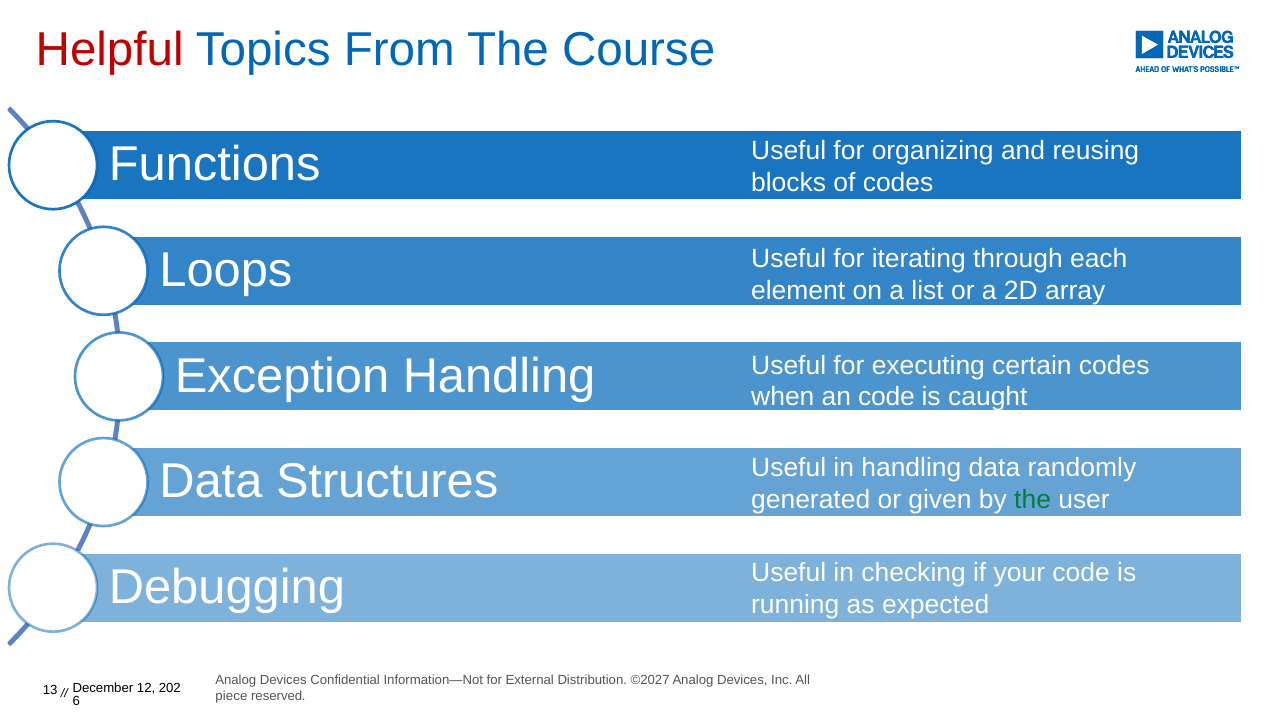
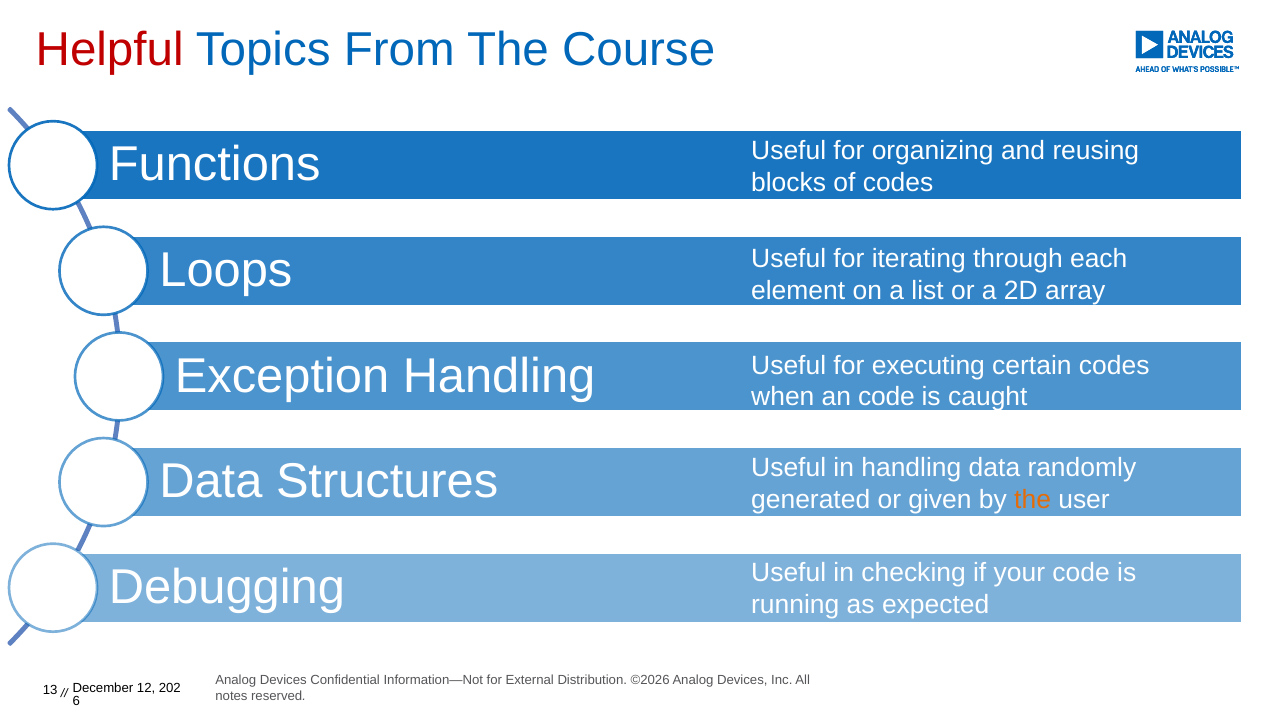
the at (1033, 500) colour: green -> orange
©2027: ©2027 -> ©2026
piece: piece -> notes
